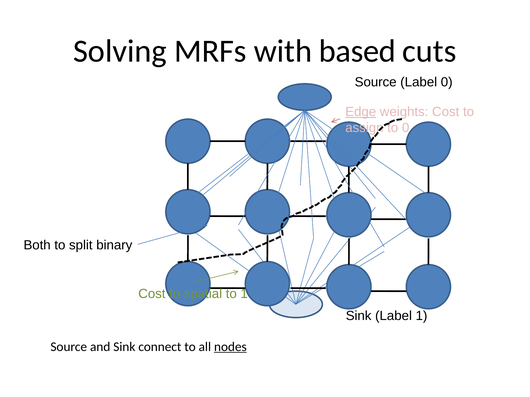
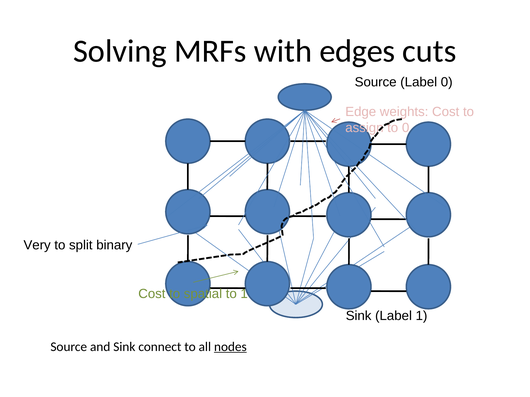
based: based -> edges
Edge underline: present -> none
Both: Both -> Very
